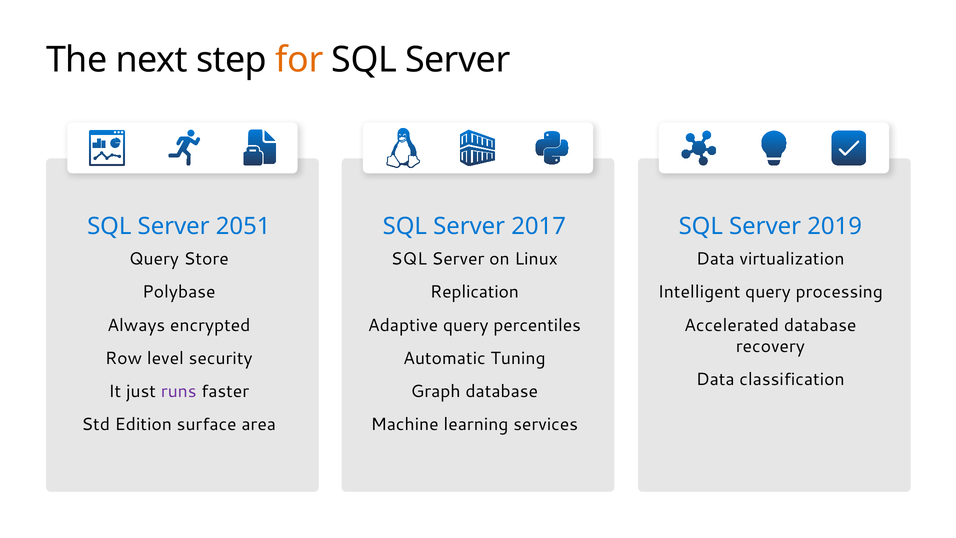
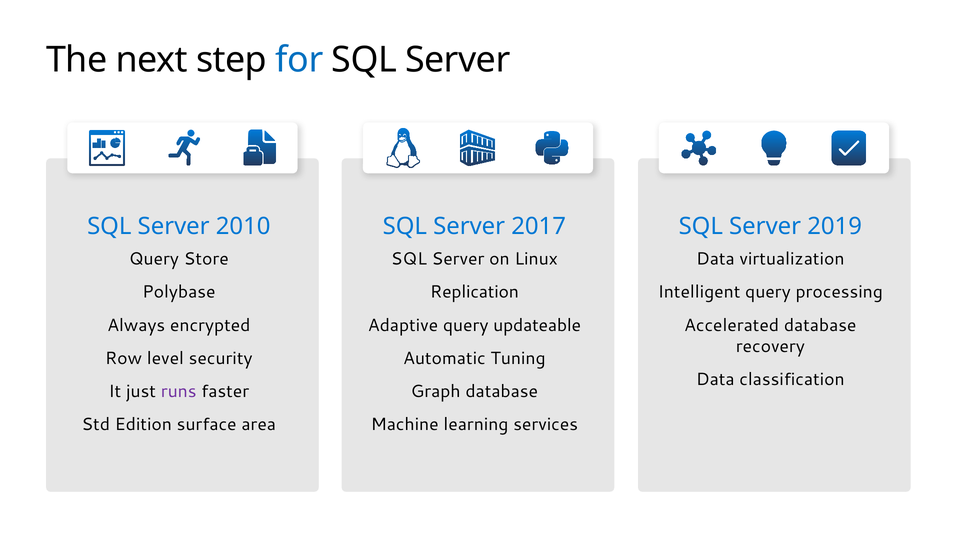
for colour: orange -> blue
2051: 2051 -> 2010
percentiles: percentiles -> updateable
